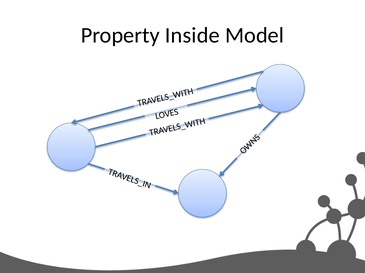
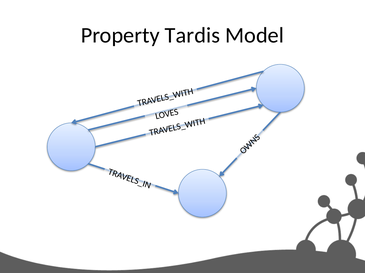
Inside: Inside -> Tardis
